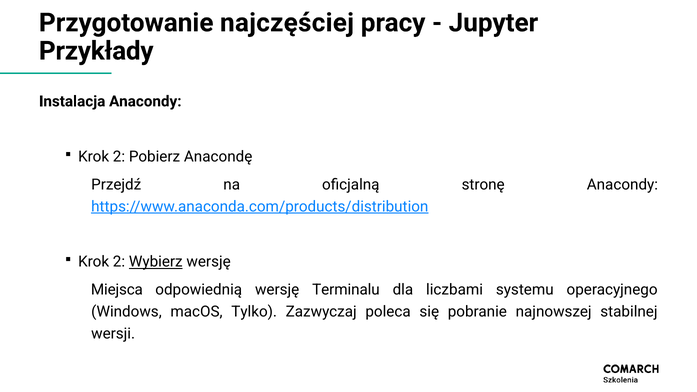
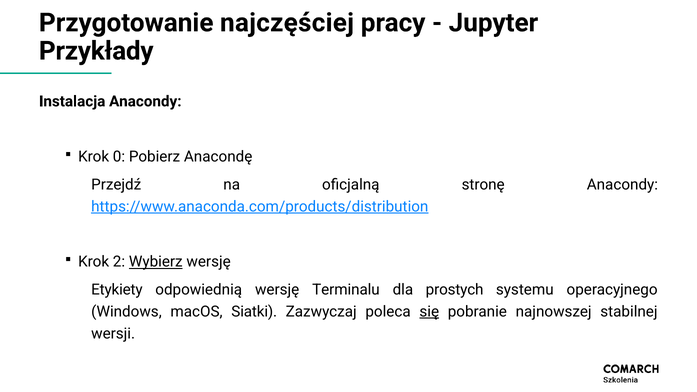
2 at (119, 157): 2 -> 0
Miejsca: Miejsca -> Etykiety
liczbami: liczbami -> prostych
Tylko: Tylko -> Siatki
się underline: none -> present
